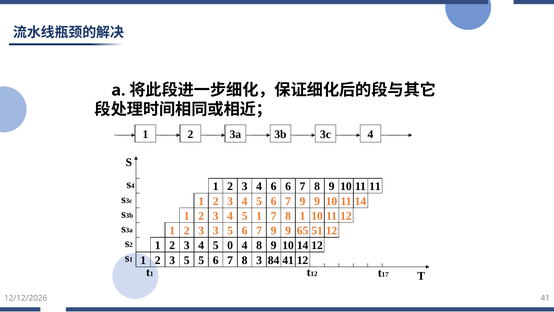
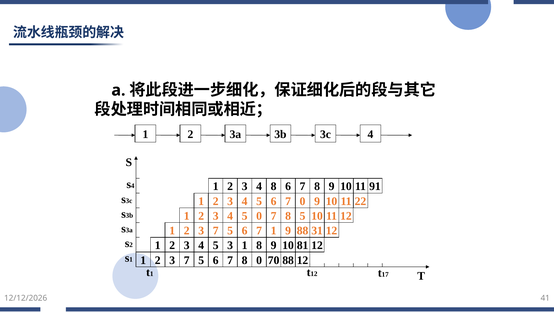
6 at (274, 186): 6 -> 8
11 11: 11 -> 91
9 at (303, 201): 9 -> 0
11 14: 14 -> 22
2 1: 1 -> 0
5 1: 1 -> 5
3 at (216, 230): 3 -> 7
9 at (274, 230): 9 -> 1
7 65: 65 -> 88
51: 51 -> 31
0 at (230, 245): 0 -> 3
4 4: 4 -> 1
9 14: 14 -> 81
5 at (187, 260): 5 -> 7
5 3: 3 -> 0
84: 84 -> 70
8 41: 41 -> 88
